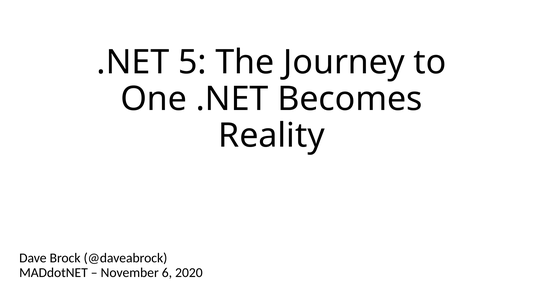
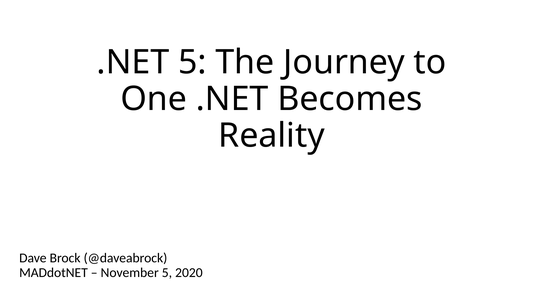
November 6: 6 -> 5
